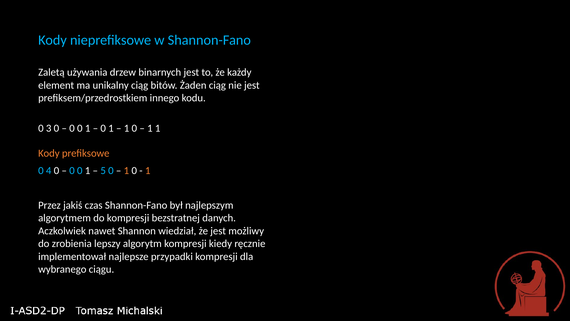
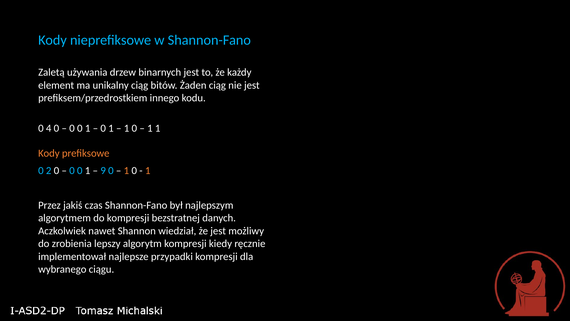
3: 3 -> 4
4: 4 -> 2
5: 5 -> 9
